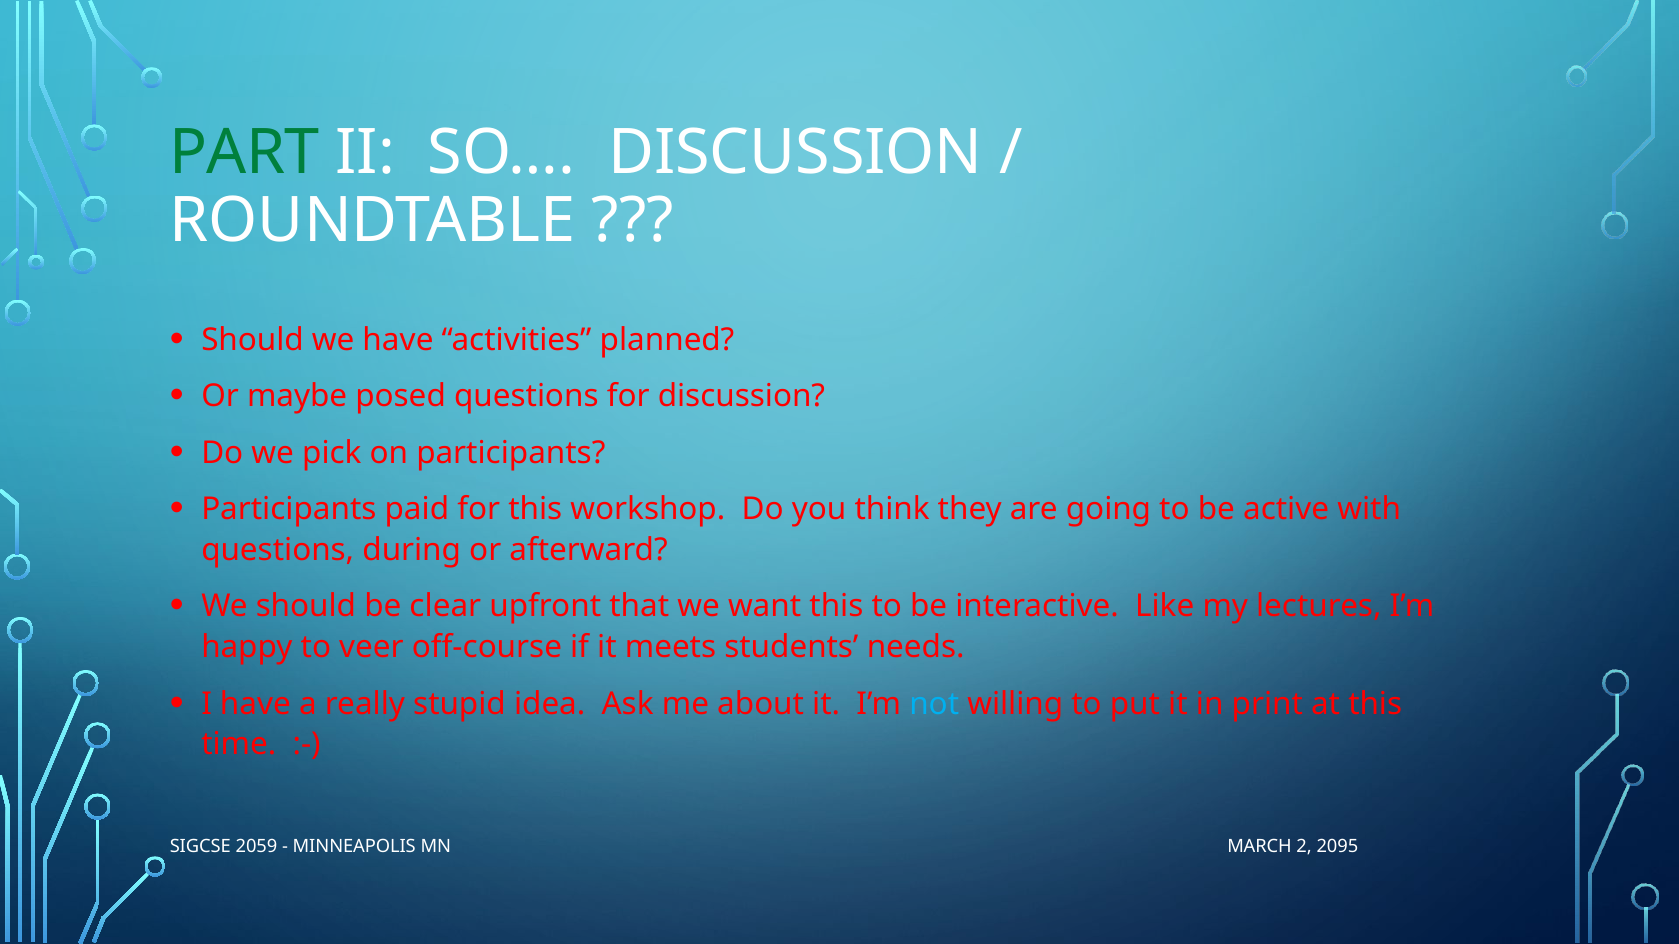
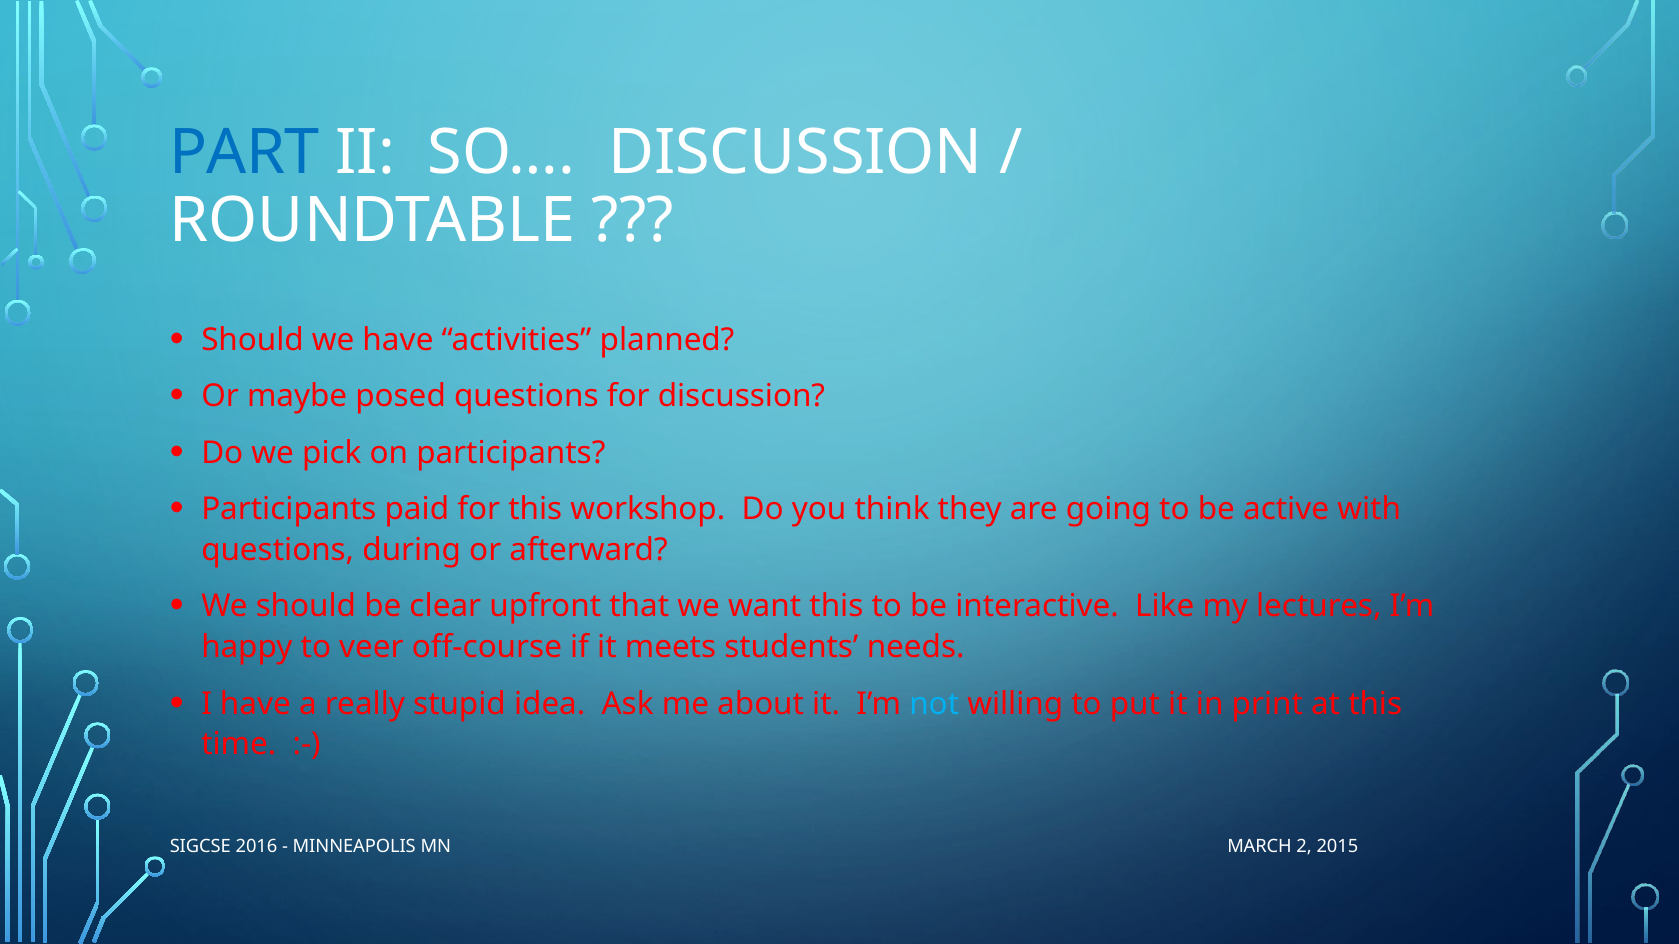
PART colour: green -> blue
2059: 2059 -> 2016
2095: 2095 -> 2015
